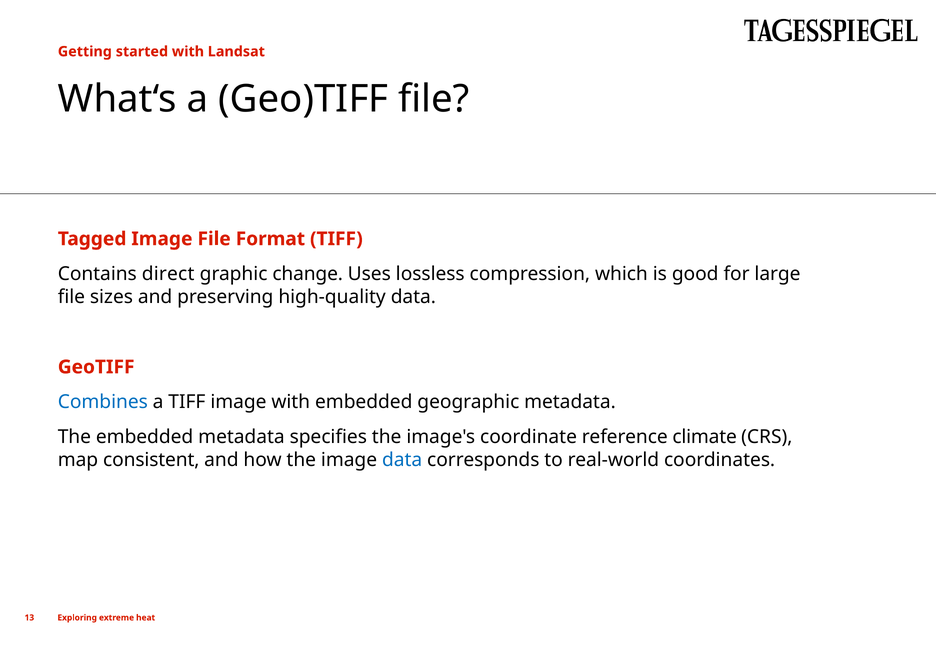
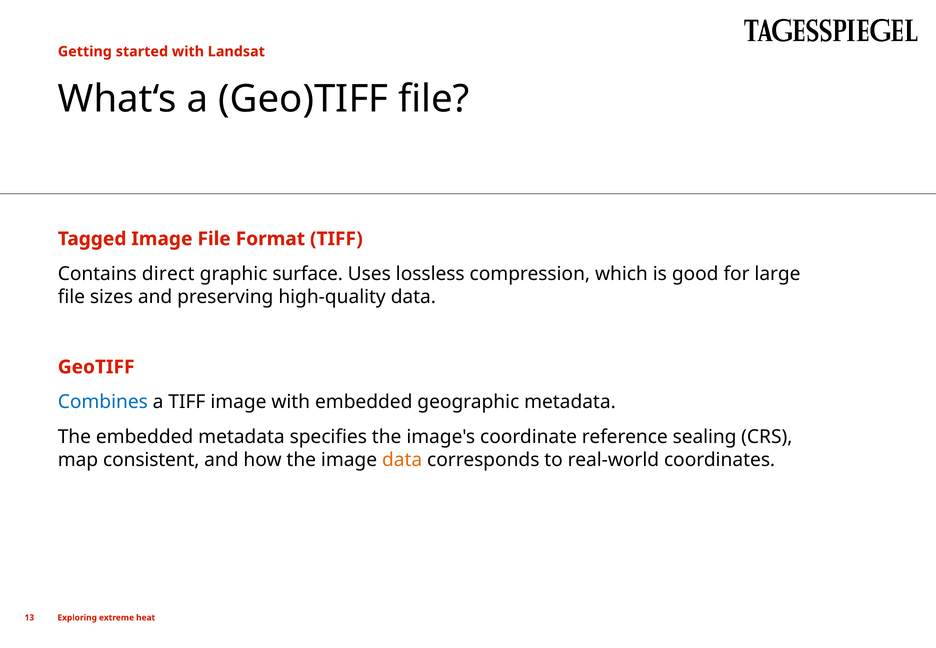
change: change -> surface
climate: climate -> sealing
data at (402, 460) colour: blue -> orange
